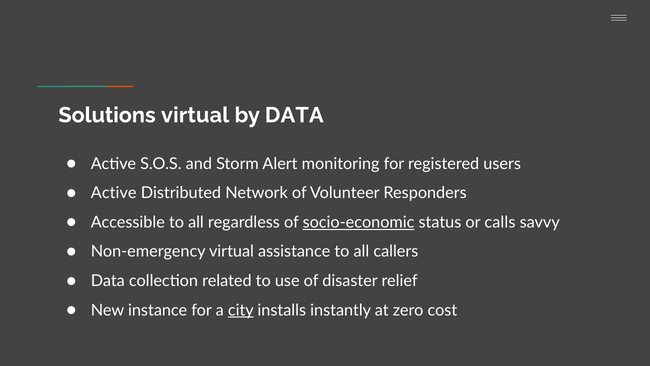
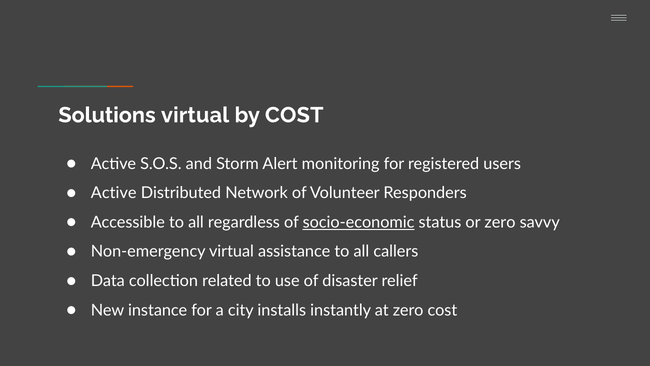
by DATA: DATA -> COST
or calls: calls -> zero
city underline: present -> none
